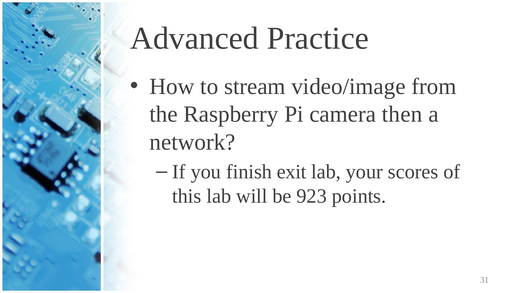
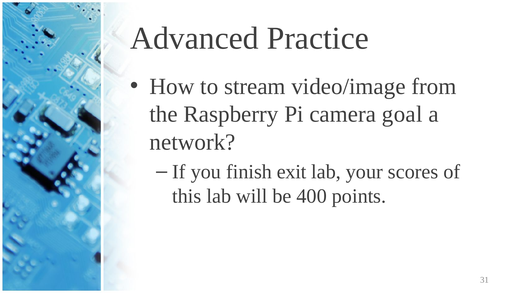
then: then -> goal
923: 923 -> 400
